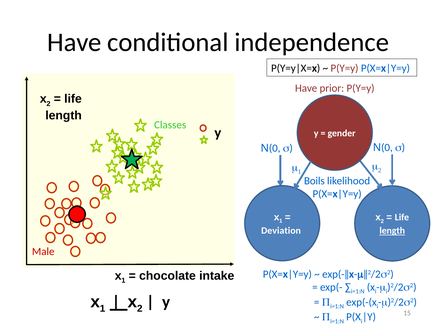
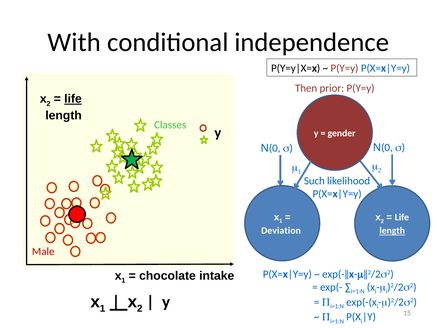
Have at (74, 42): Have -> With
Have at (306, 88): Have -> Then
life at (73, 99) underline: none -> present
Boils: Boils -> Such
